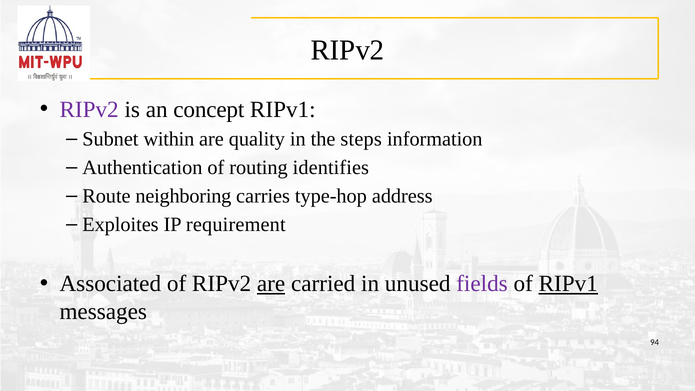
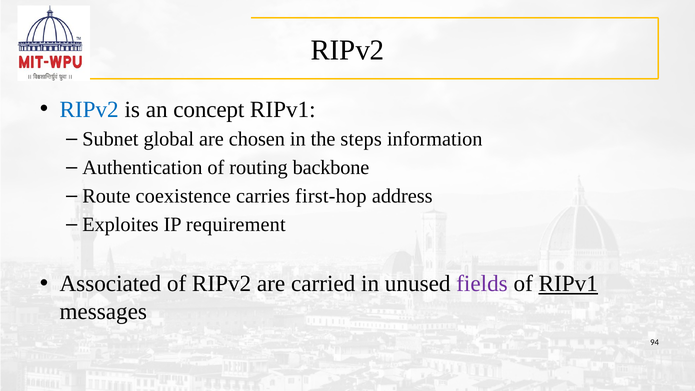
RIPv2 at (89, 109) colour: purple -> blue
within: within -> global
quality: quality -> chosen
identifies: identifies -> backbone
neighboring: neighboring -> coexistence
type-hop: type-hop -> first-hop
are at (271, 284) underline: present -> none
